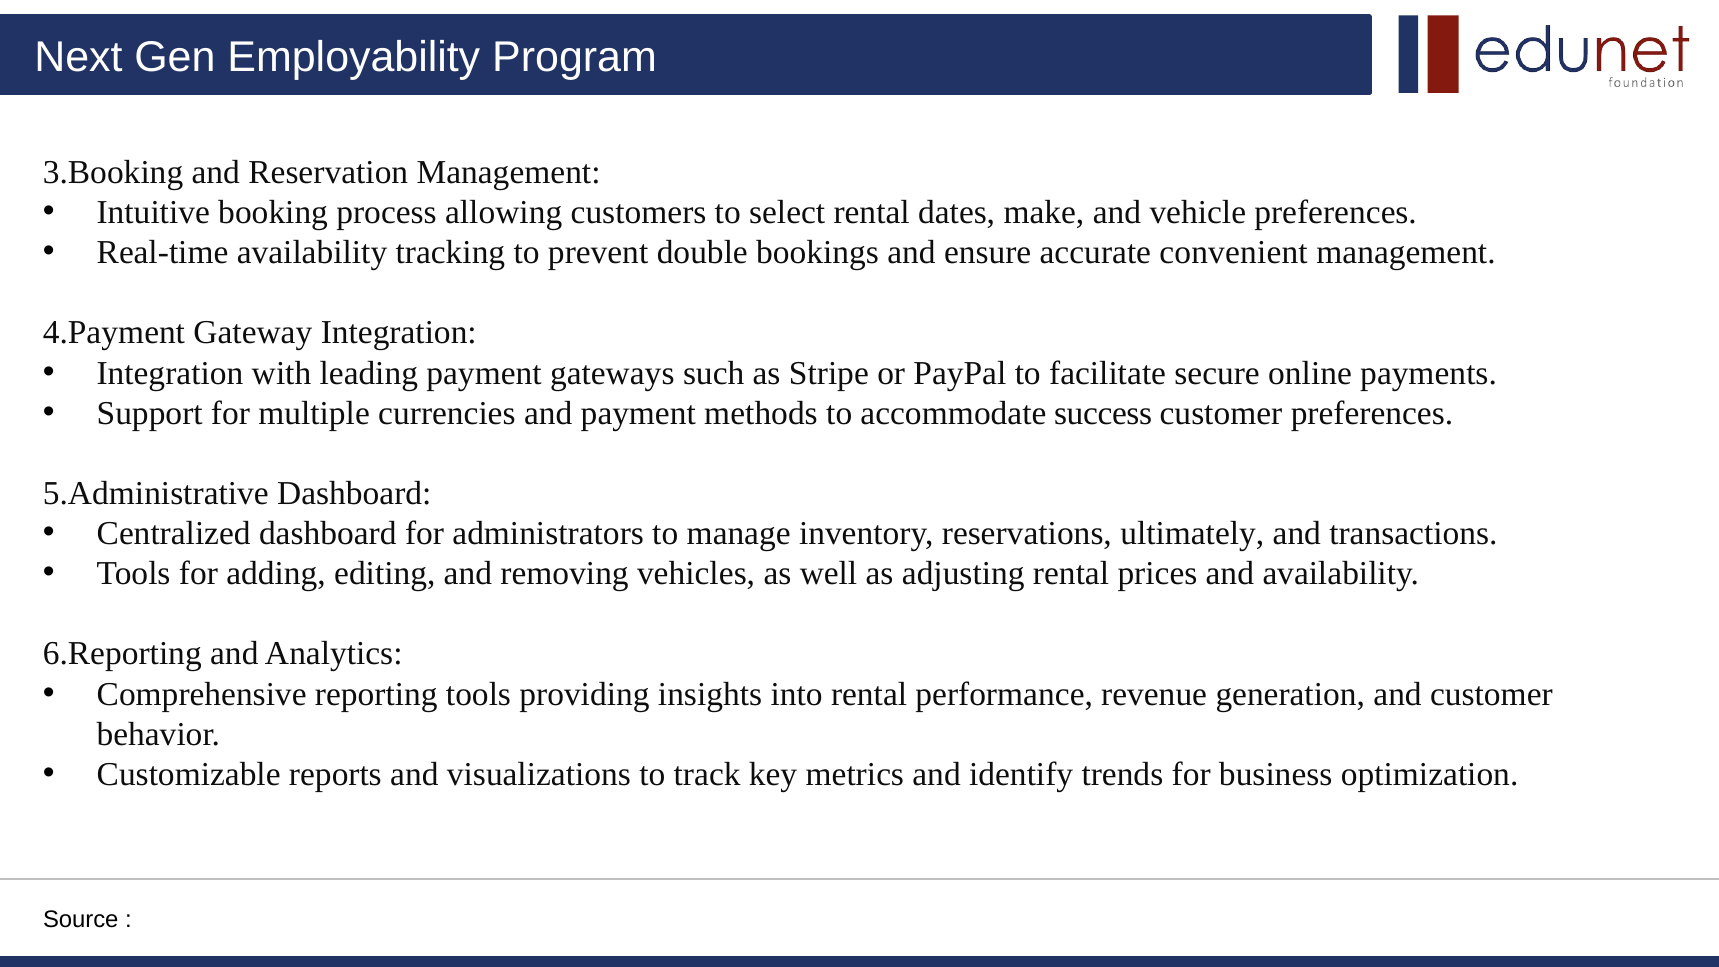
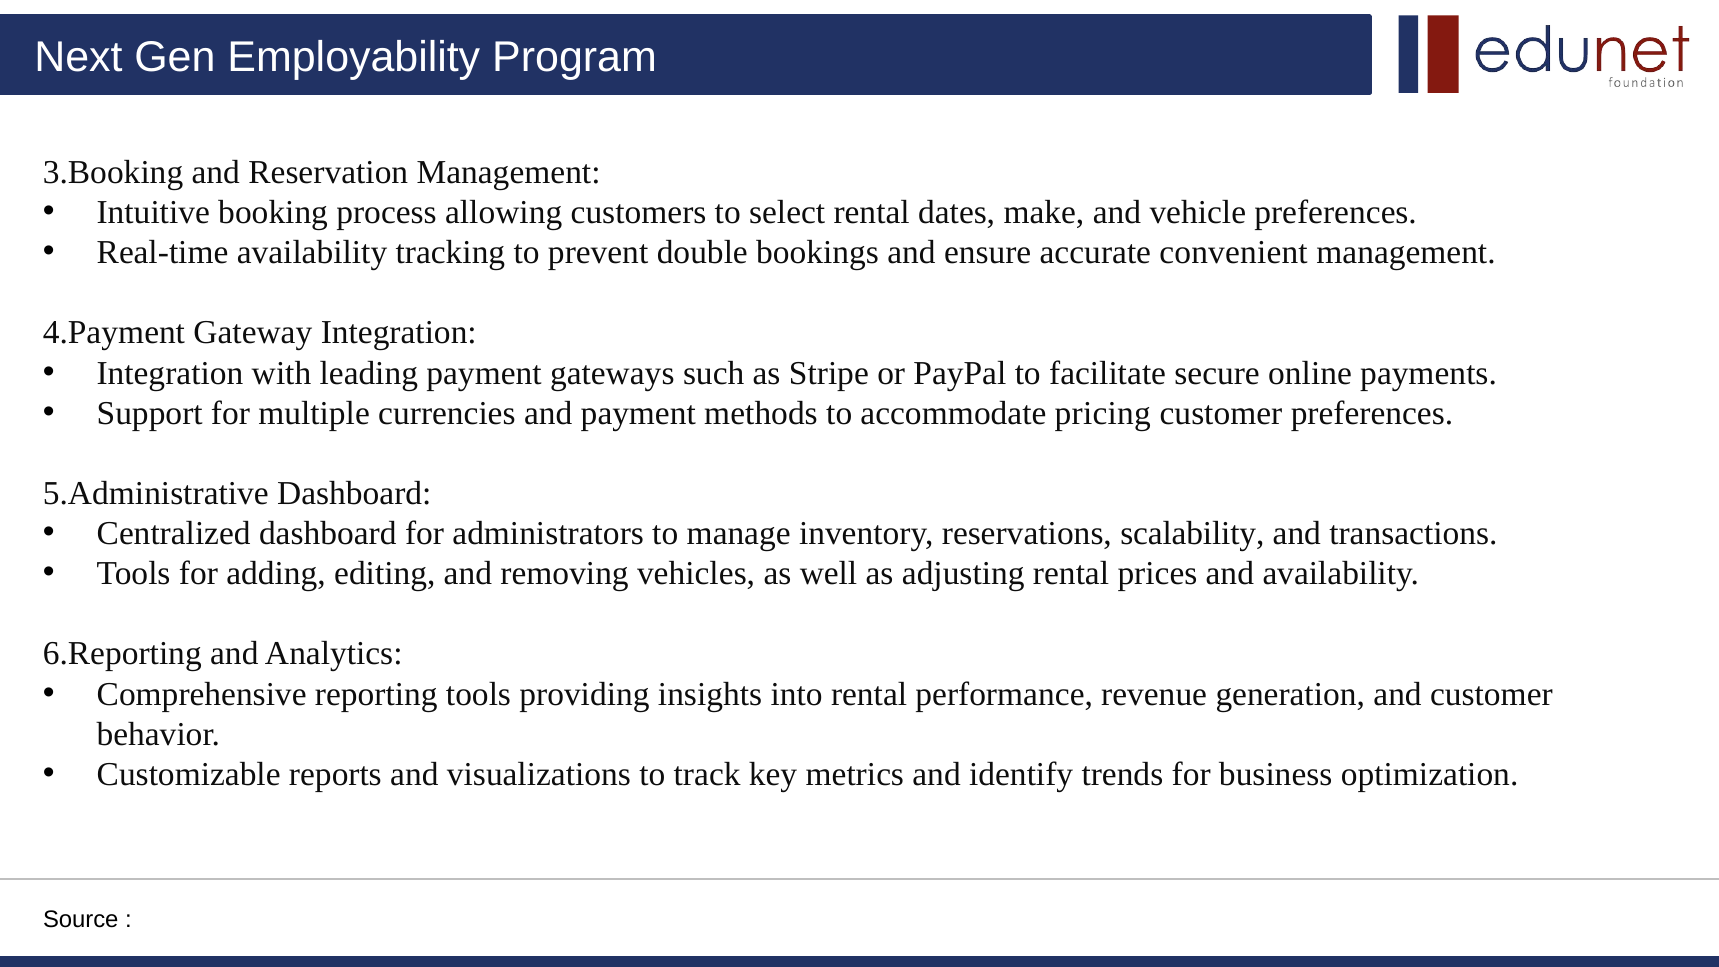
success: success -> pricing
ultimately: ultimately -> scalability
